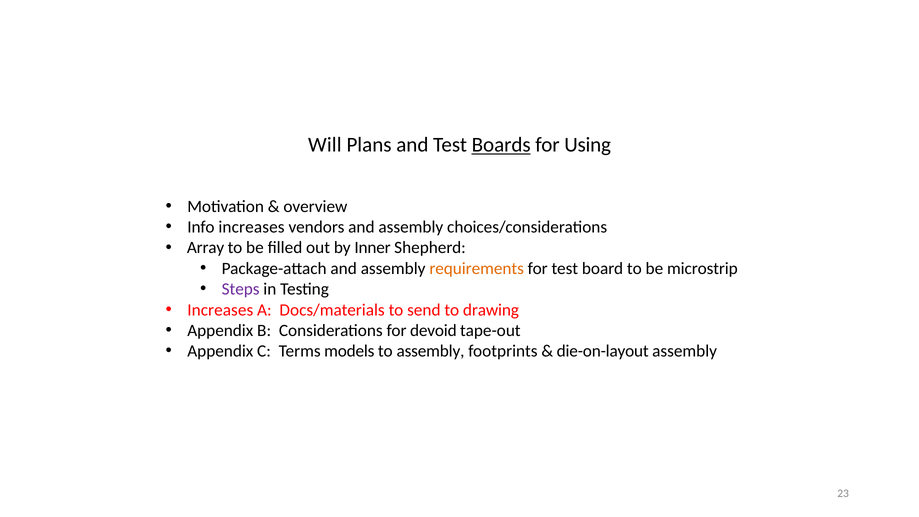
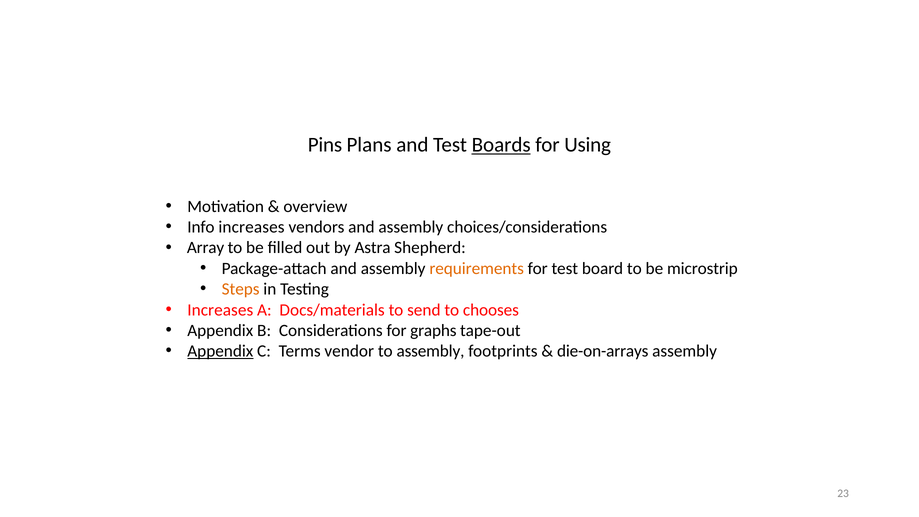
Will: Will -> Pins
Inner: Inner -> Astra
Steps colour: purple -> orange
drawing: drawing -> chooses
devoid: devoid -> graphs
Appendix at (220, 351) underline: none -> present
models: models -> vendor
die-on-layout: die-on-layout -> die-on-arrays
